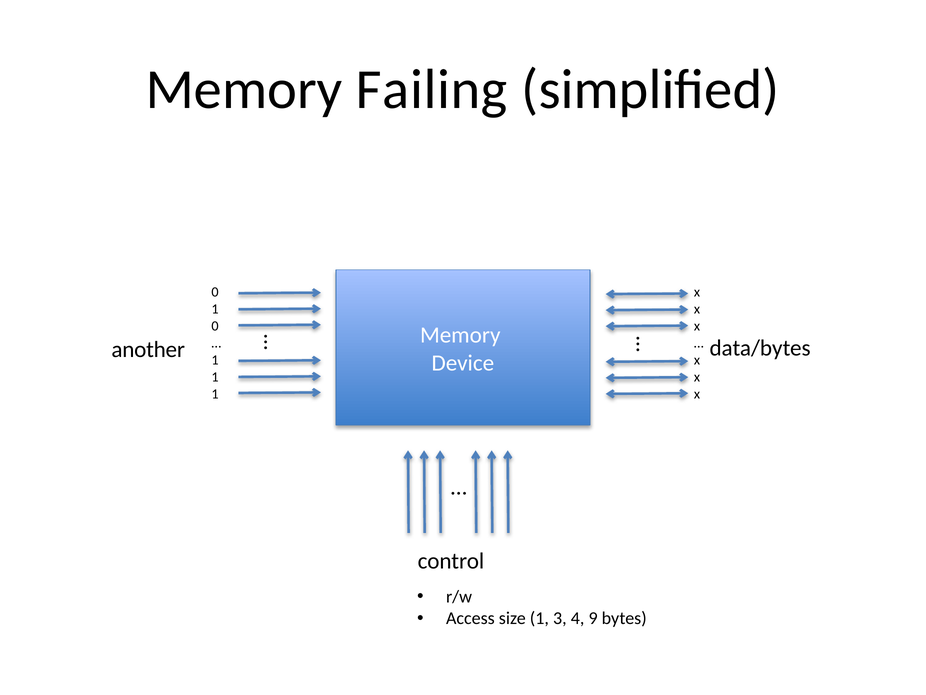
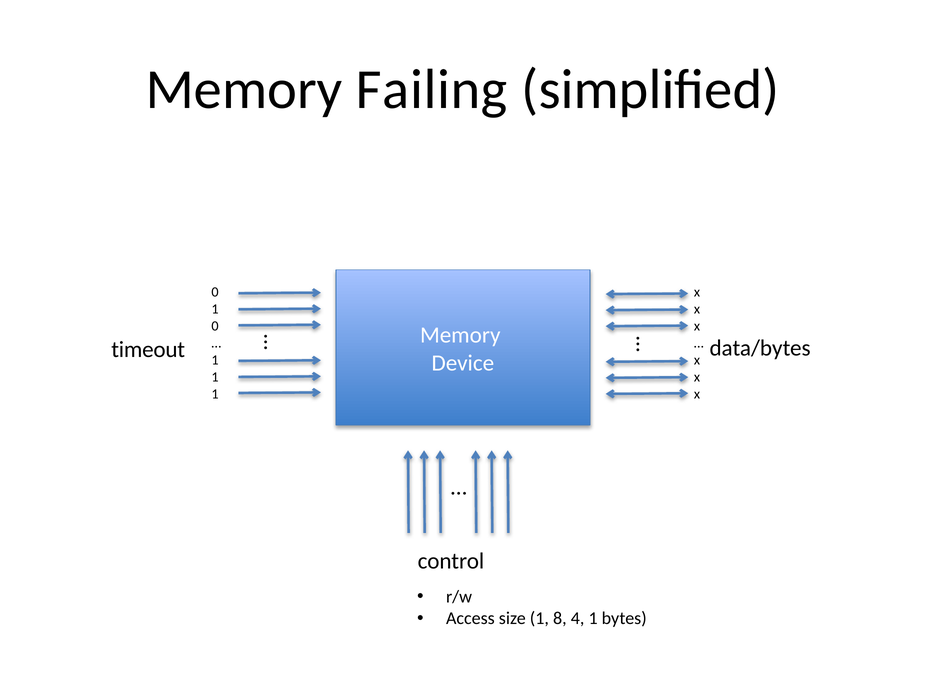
another: another -> timeout
3: 3 -> 8
4 9: 9 -> 1
